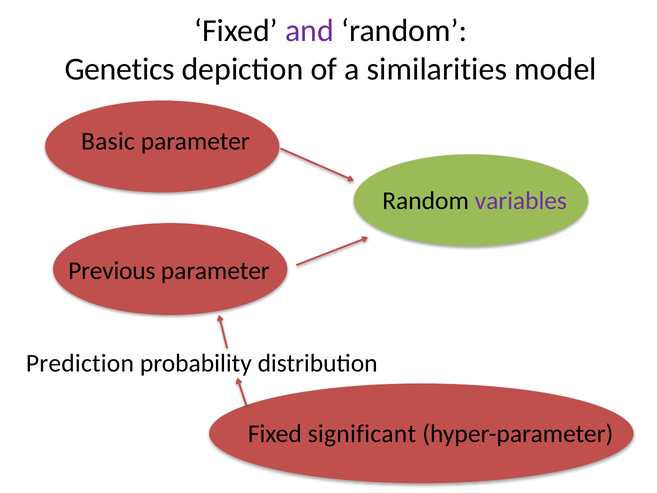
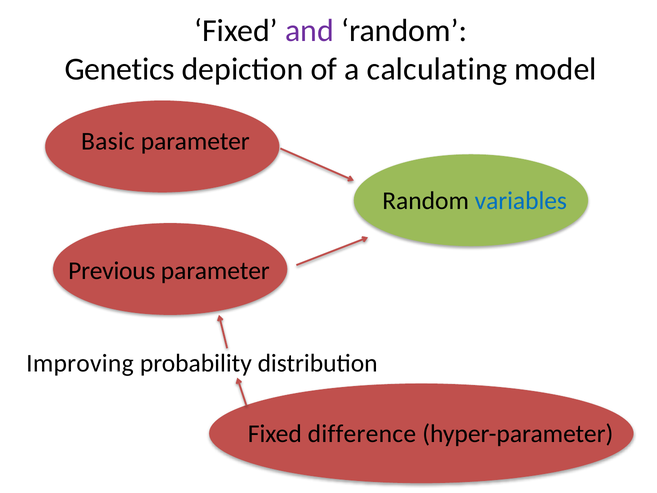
similarities: similarities -> calculating
variables colour: purple -> blue
Prediction: Prediction -> Improving
significant: significant -> difference
